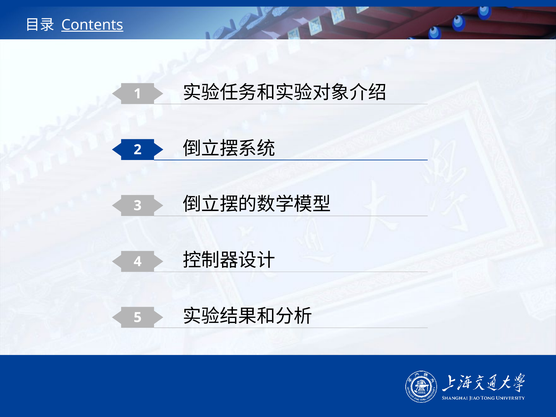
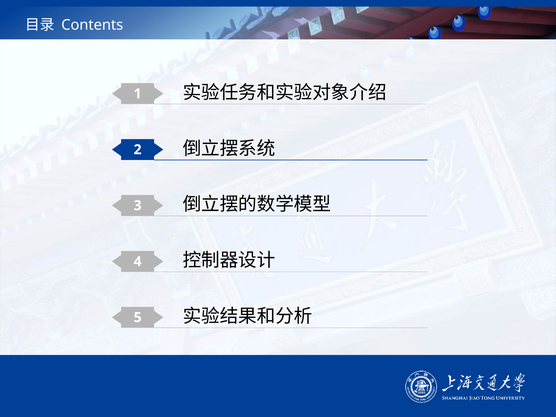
Contents underline: present -> none
